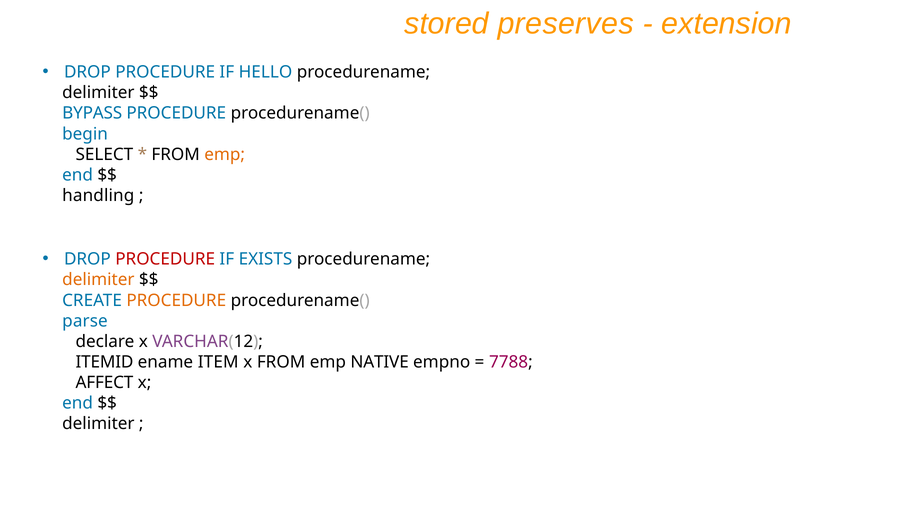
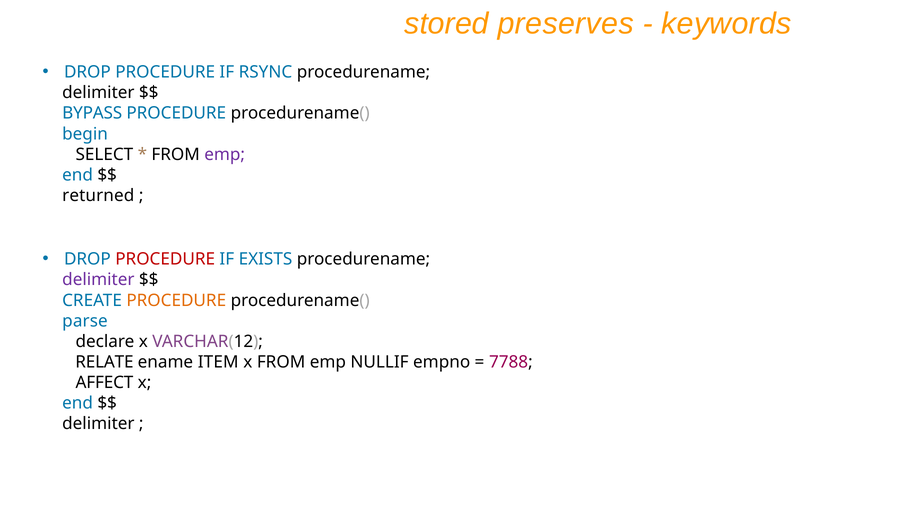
extension: extension -> keywords
HELLO: HELLO -> RSYNC
emp at (225, 154) colour: orange -> purple
handling: handling -> returned
delimiter at (98, 280) colour: orange -> purple
ITEMID: ITEMID -> RELATE
NATIVE: NATIVE -> NULLIF
